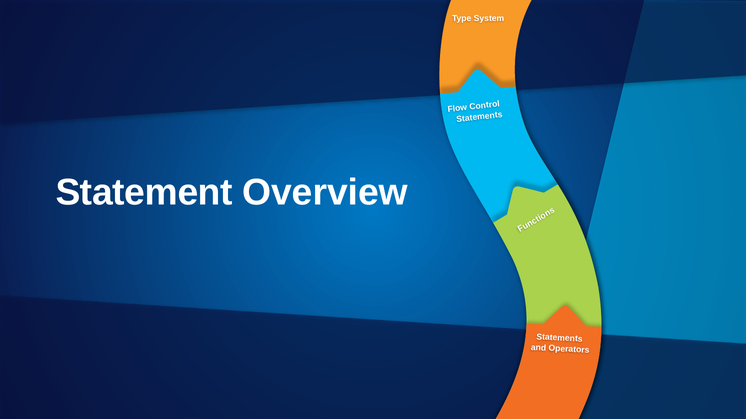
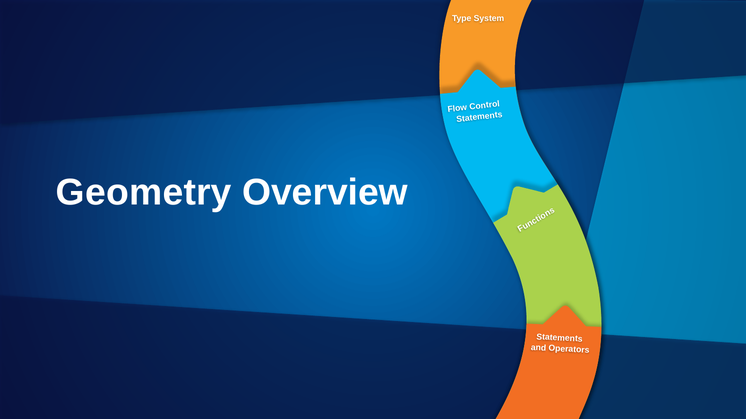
Statement: Statement -> Geometry
